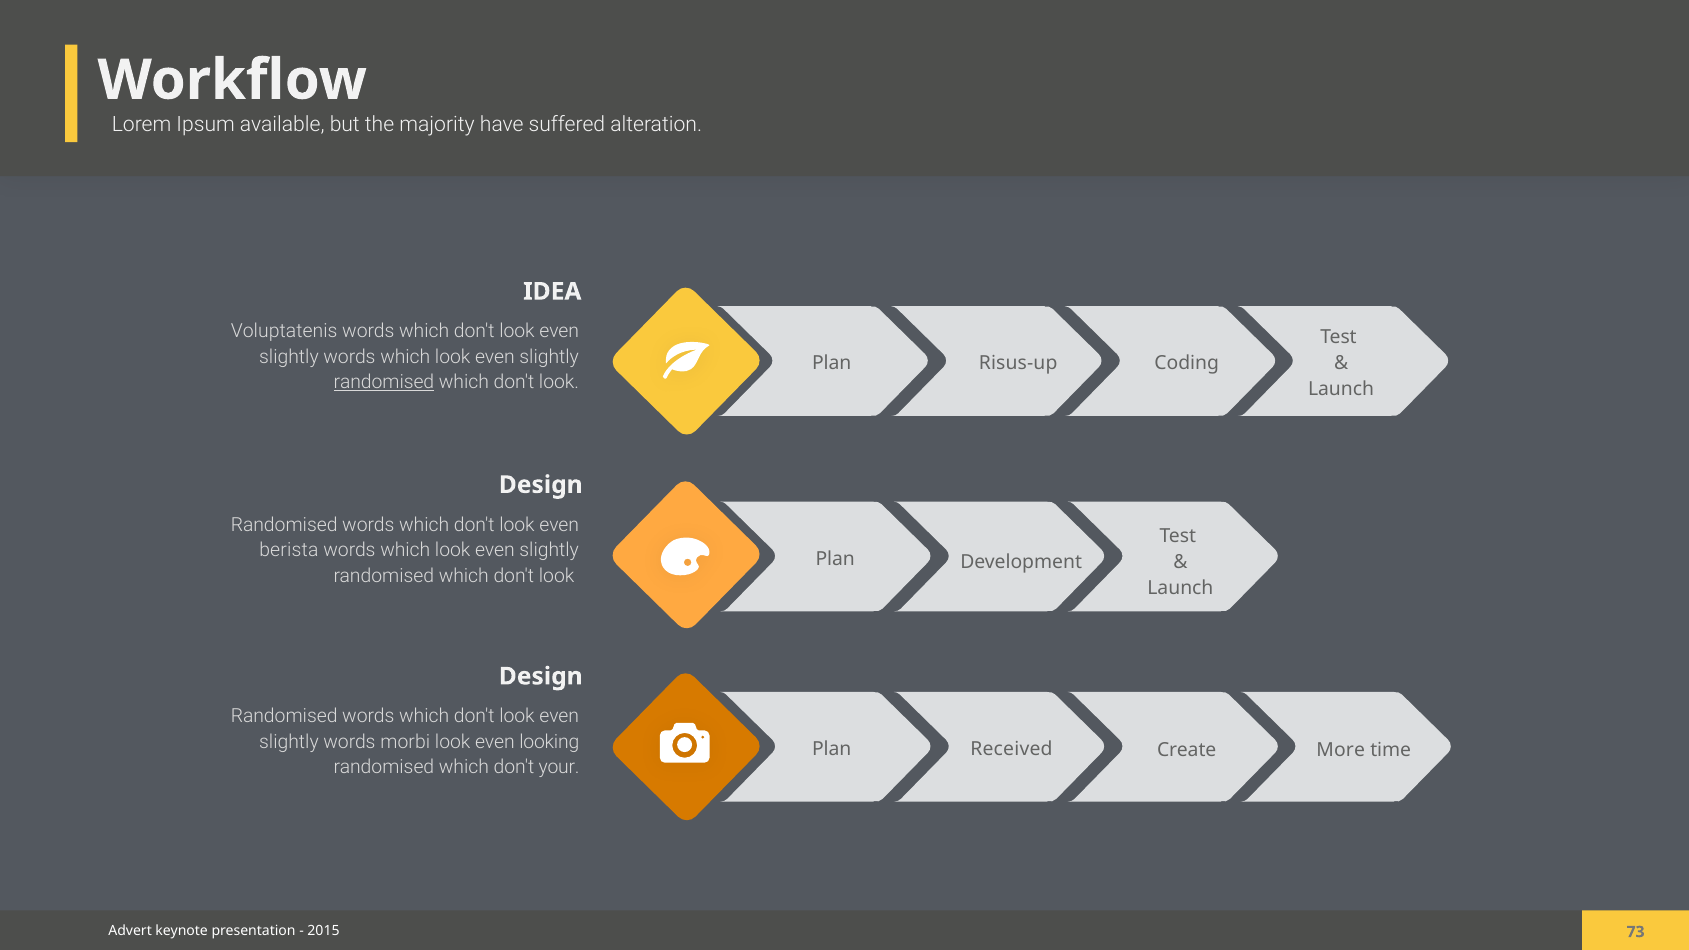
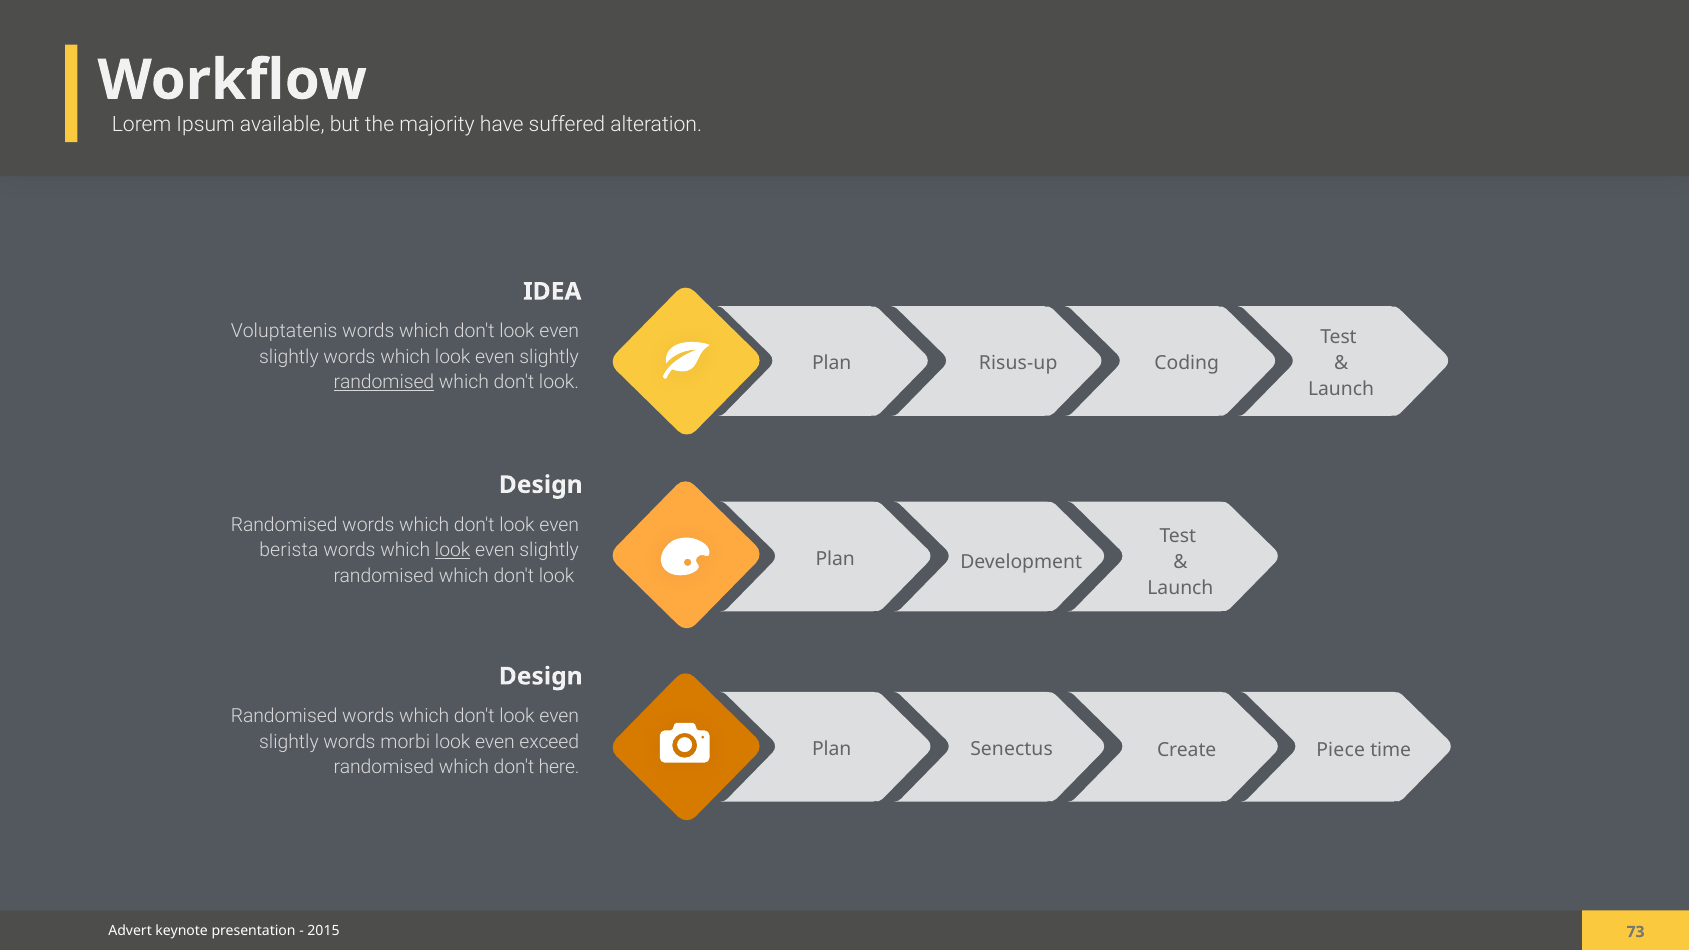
look at (453, 550) underline: none -> present
looking: looking -> exceed
Received: Received -> Senectus
More: More -> Piece
your: your -> here
